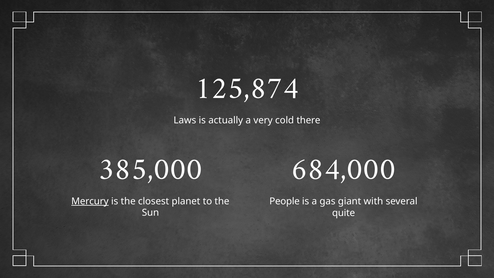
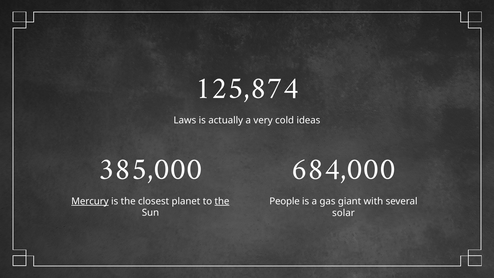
there: there -> ideas
the at (222, 201) underline: none -> present
quite: quite -> solar
